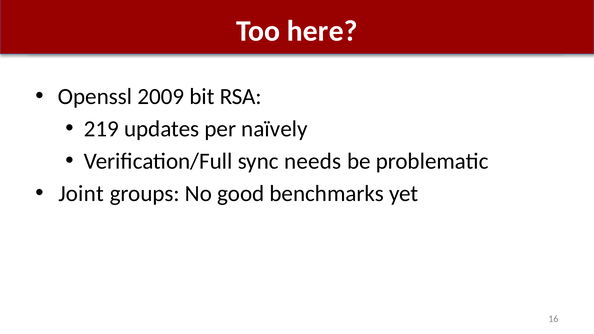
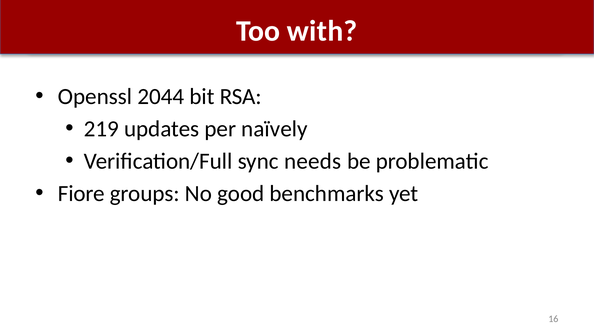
here: here -> with
2009: 2009 -> 2044
Joint: Joint -> Fiore
